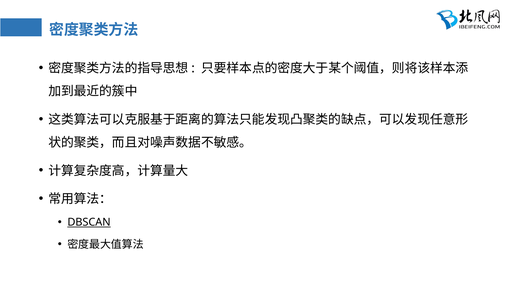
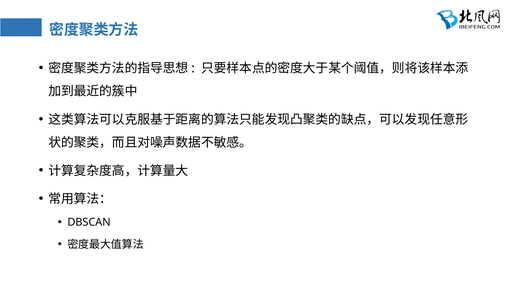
DBSCAN underline: present -> none
